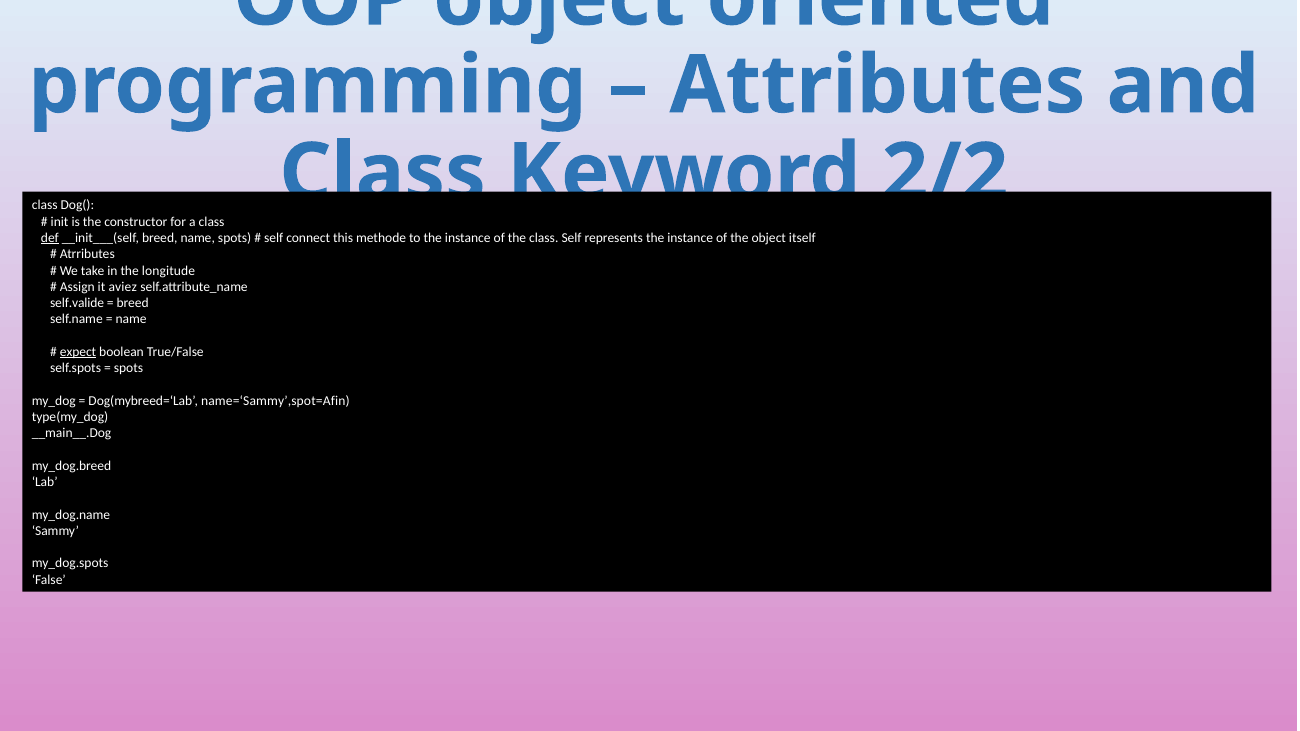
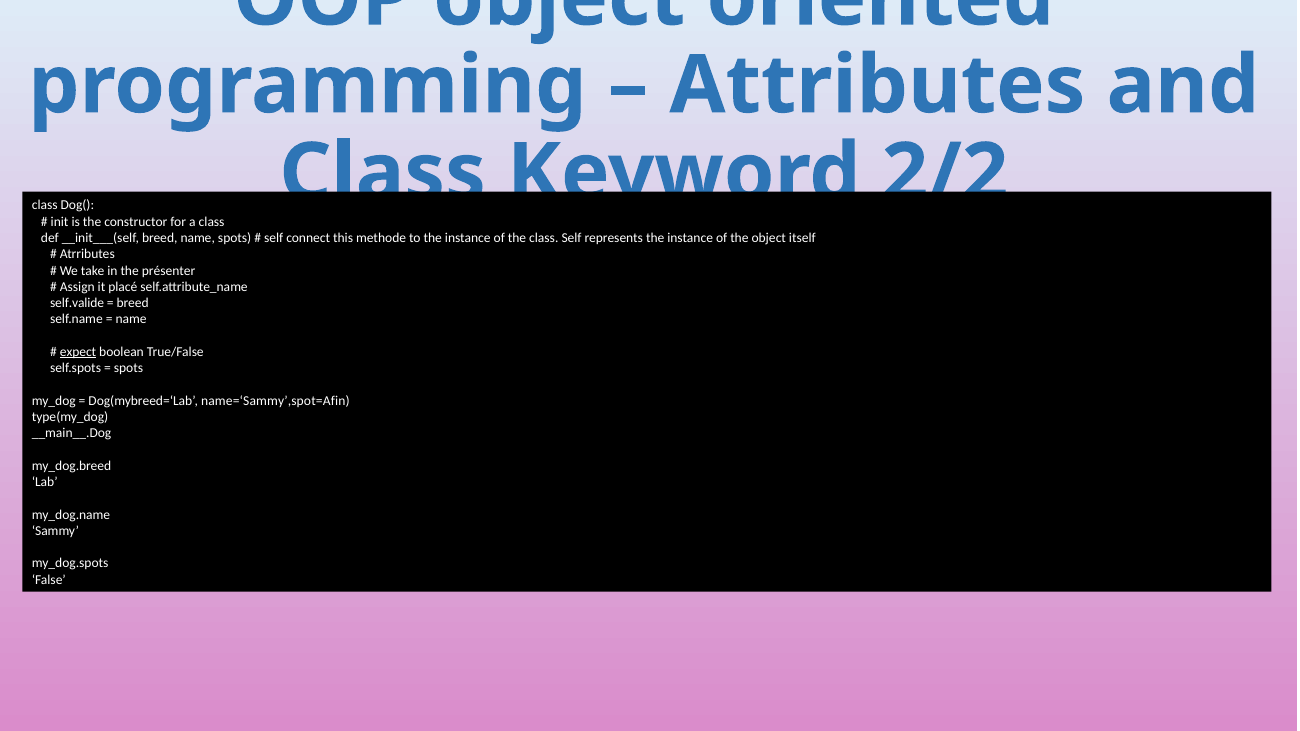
def underline: present -> none
longitude: longitude -> présenter
aviez: aviez -> placé
